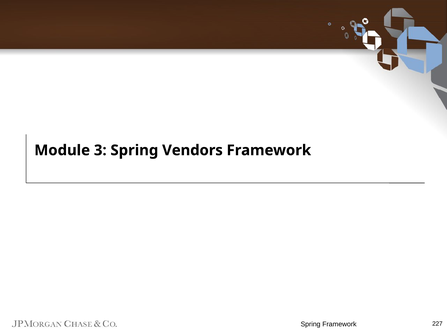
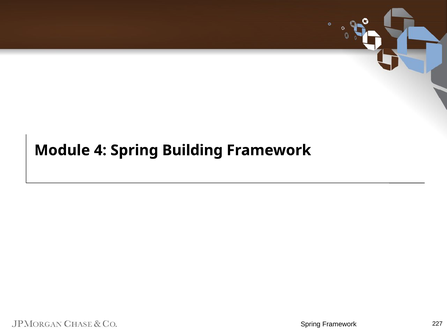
3: 3 -> 4
Vendors: Vendors -> Building
